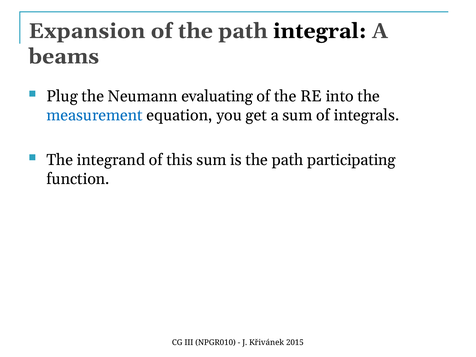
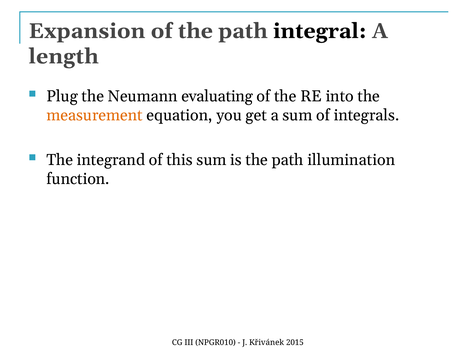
beams: beams -> length
measurement colour: blue -> orange
participating: participating -> illumination
